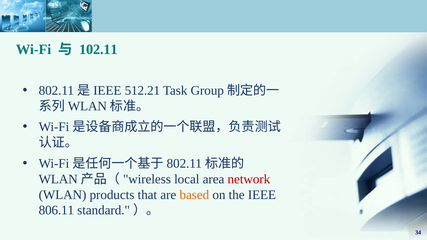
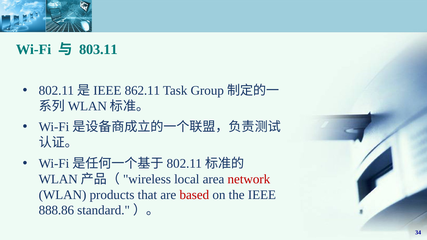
102.11: 102.11 -> 803.11
512.21: 512.21 -> 862.11
based colour: orange -> red
806.11: 806.11 -> 888.86
